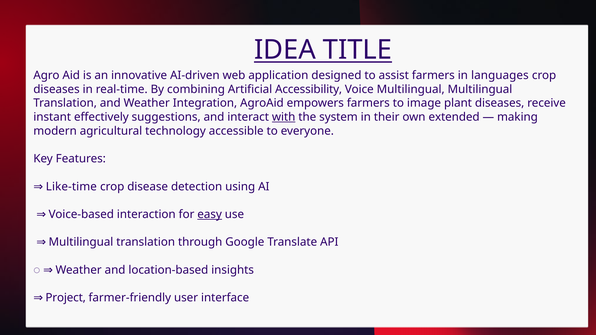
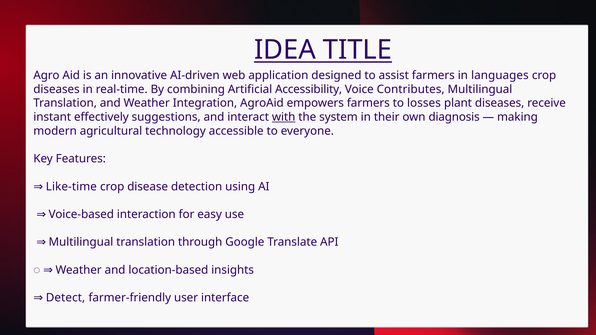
Voice Multilingual: Multilingual -> Contributes
image: image -> losses
extended: extended -> diagnosis
easy underline: present -> none
Project: Project -> Detect
